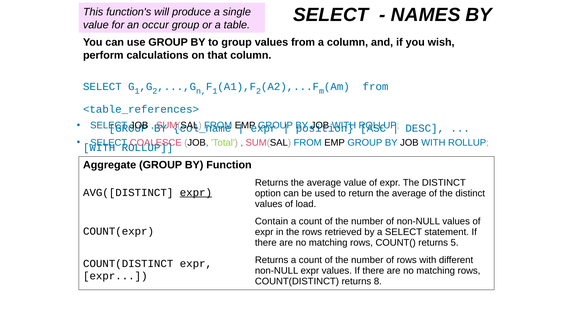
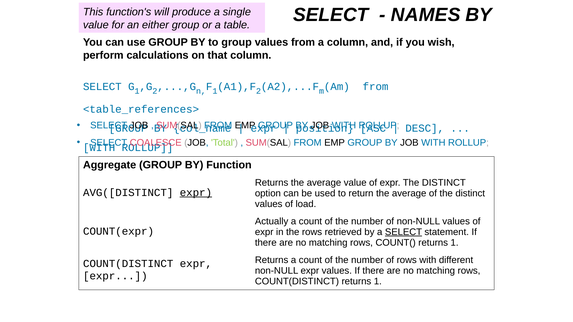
occur: occur -> either
Contain: Contain -> Actually
SELECT at (404, 232) underline: none -> present
COUNT( returns 5: 5 -> 1
COUNT(DISTINCT returns 8: 8 -> 1
